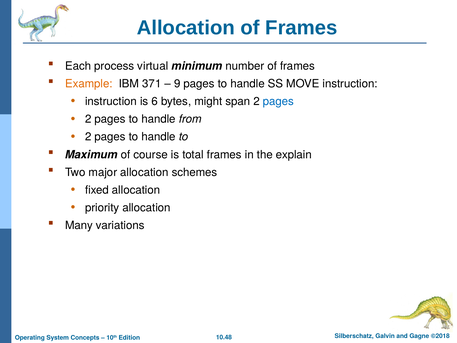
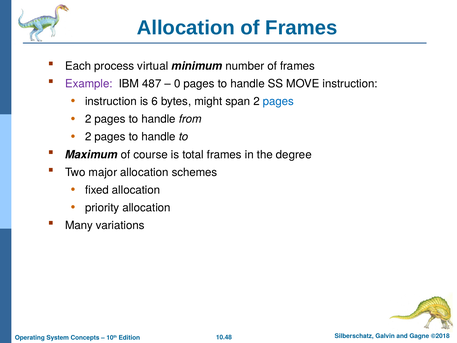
Example colour: orange -> purple
371: 371 -> 487
9: 9 -> 0
explain: explain -> degree
